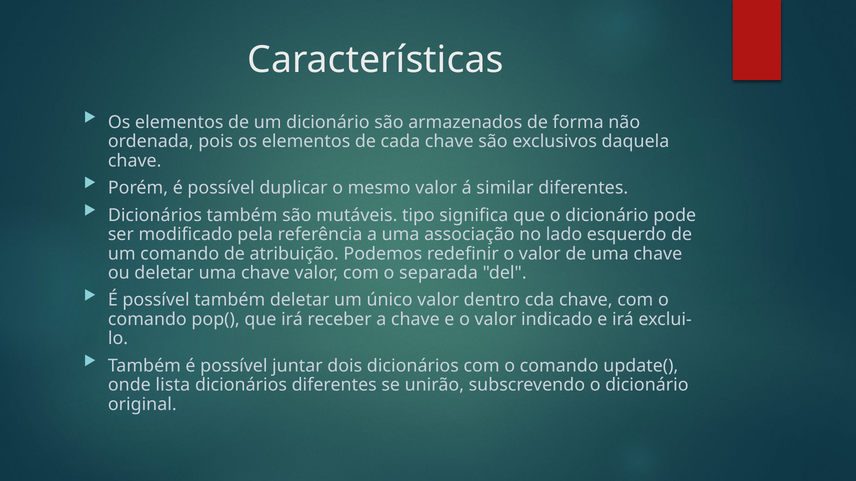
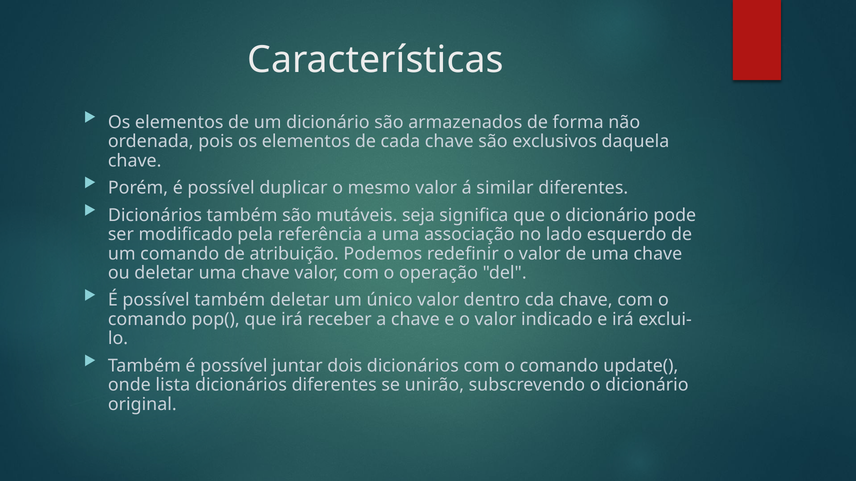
tipo: tipo -> seja
separada: separada -> operação
